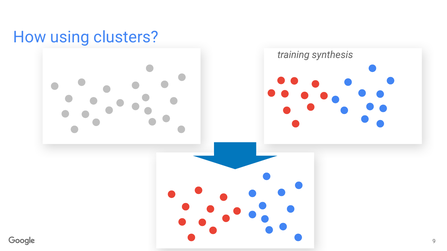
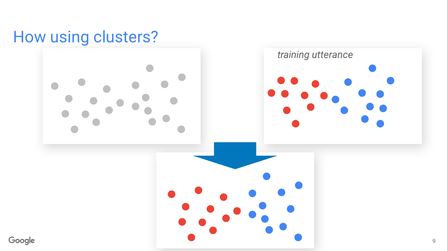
synthesis: synthesis -> utterance
